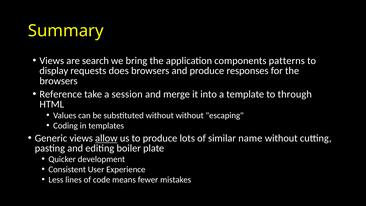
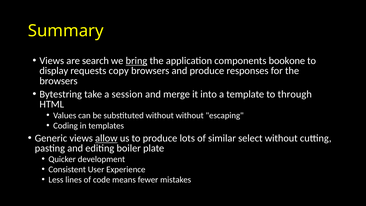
bring underline: none -> present
patterns: patterns -> bookone
does: does -> copy
Reference: Reference -> Bytestring
name: name -> select
